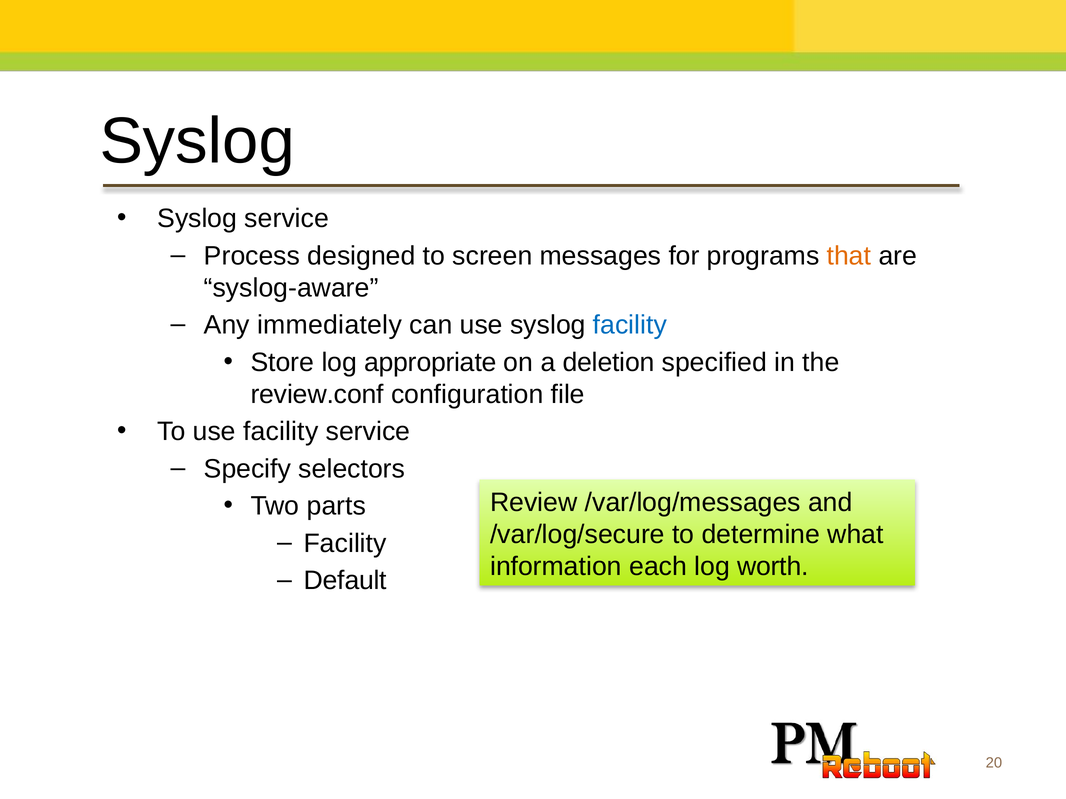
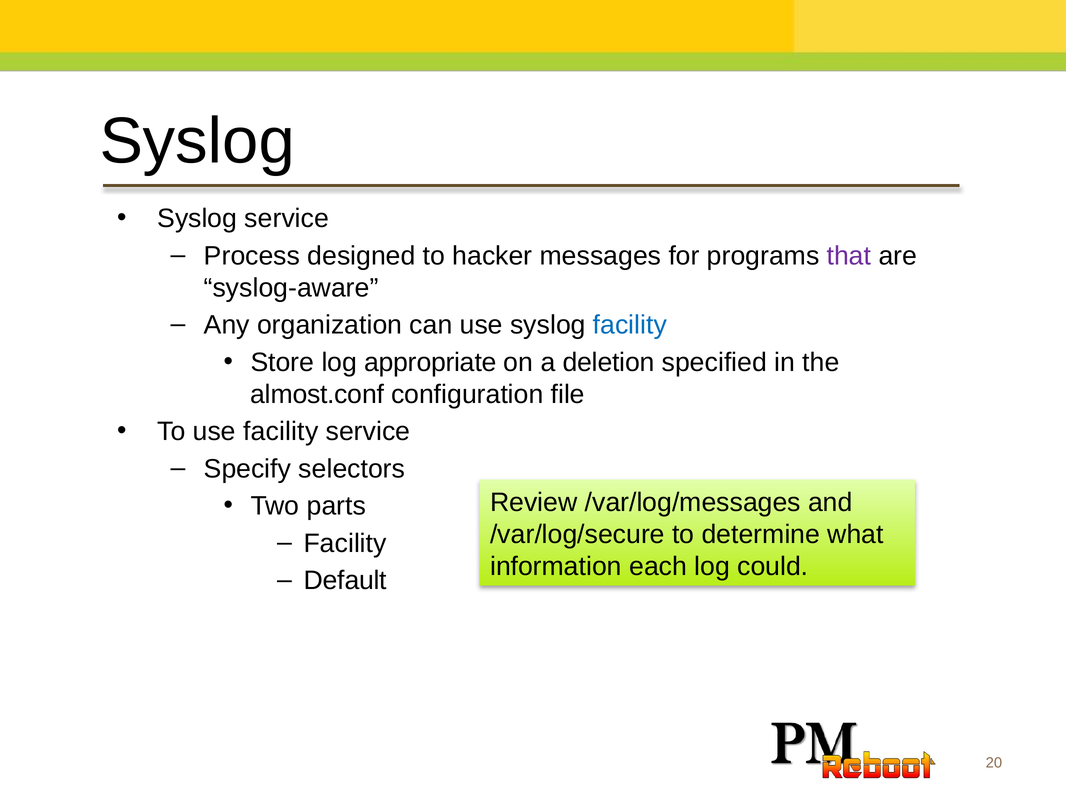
screen: screen -> hacker
that colour: orange -> purple
immediately: immediately -> organization
review.conf: review.conf -> almost.conf
worth: worth -> could
